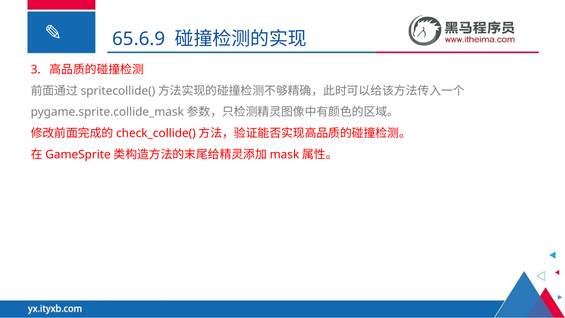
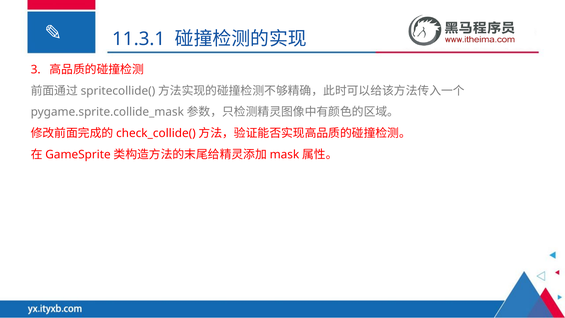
65.6.9: 65.6.9 -> 11.3.1
